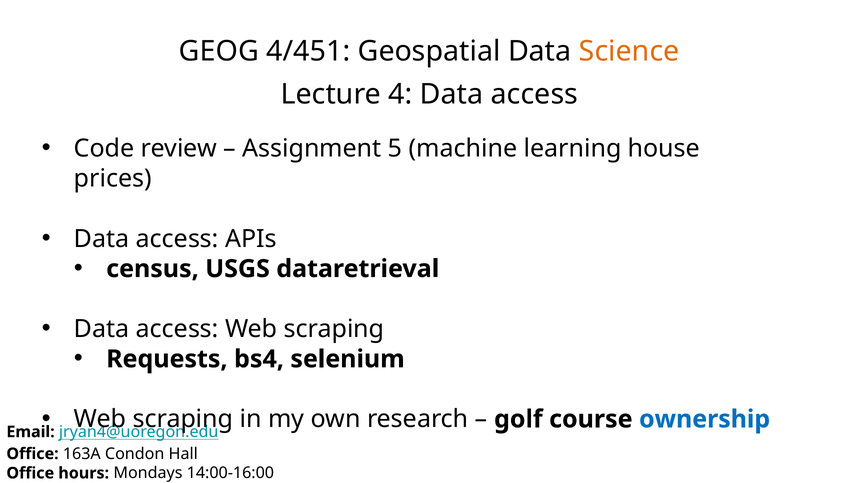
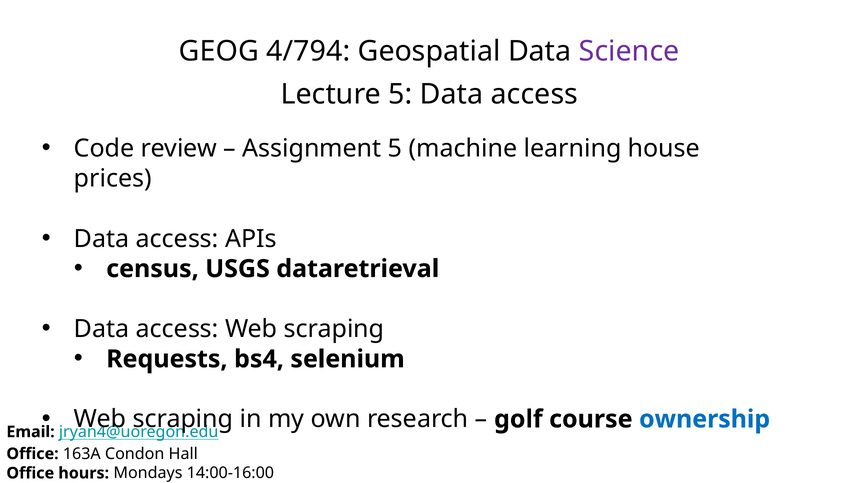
4/451: 4/451 -> 4/794
Science colour: orange -> purple
Lecture 4: 4 -> 5
